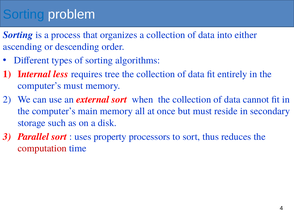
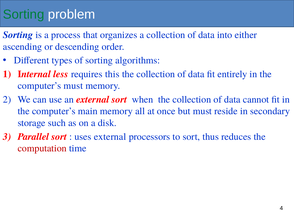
Sorting at (24, 14) colour: blue -> green
tree: tree -> this
uses property: property -> external
